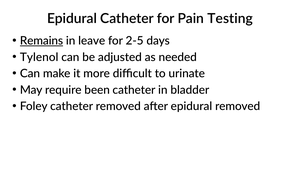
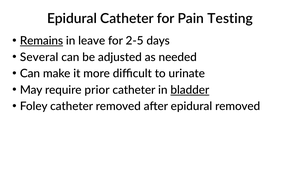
Tylenol: Tylenol -> Several
been: been -> prior
bladder underline: none -> present
